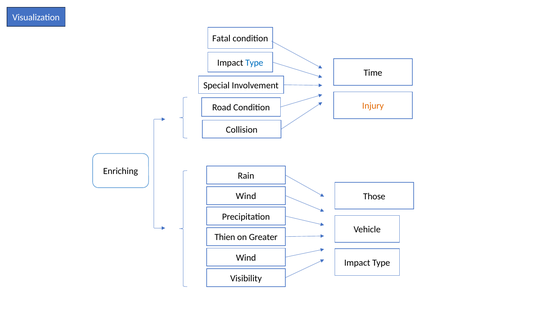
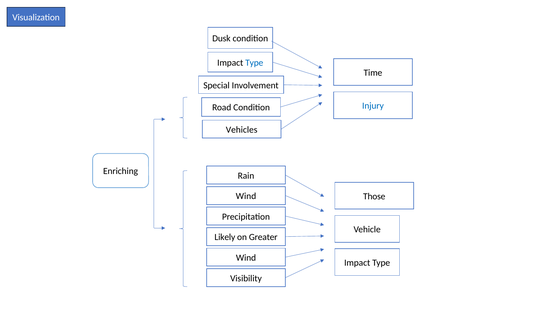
Fatal: Fatal -> Dusk
Injury colour: orange -> blue
Collision: Collision -> Vehicles
Thien: Thien -> Likely
